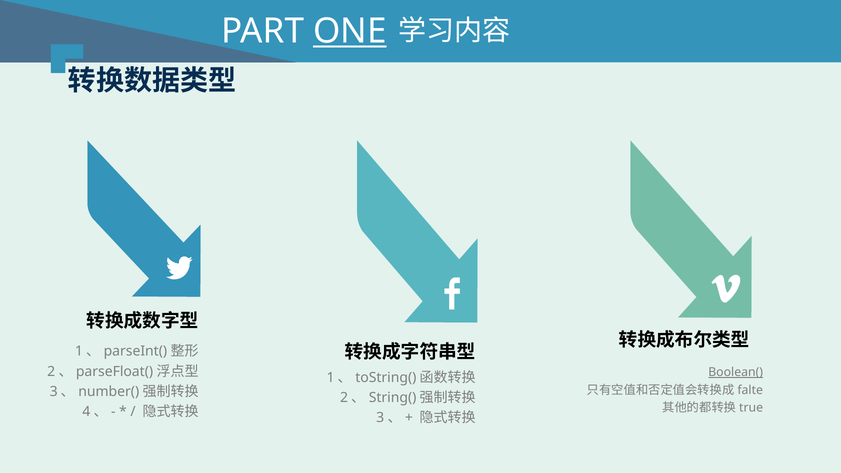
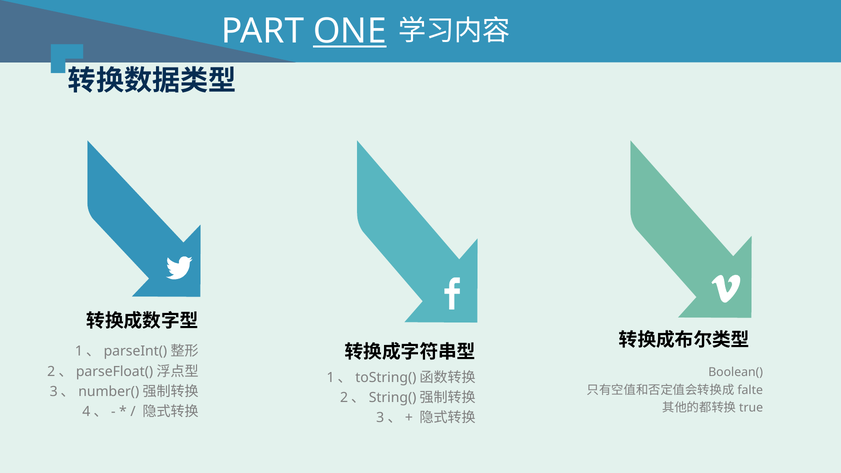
Boolean( underline: present -> none
